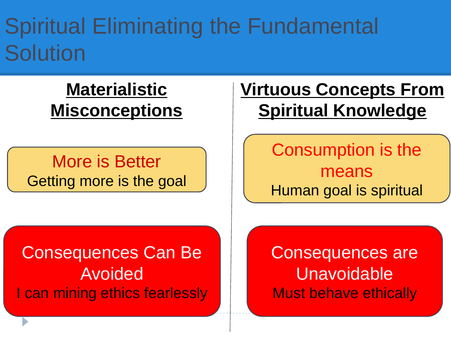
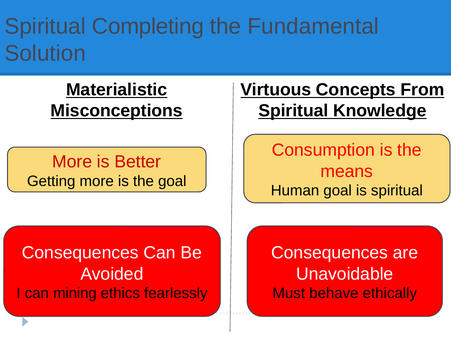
Eliminating: Eliminating -> Completing
